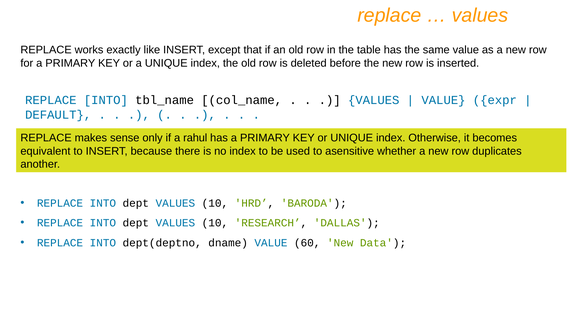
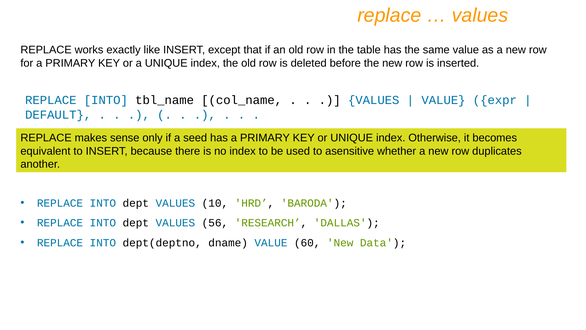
rahul: rahul -> seed
10 at (215, 223): 10 -> 56
